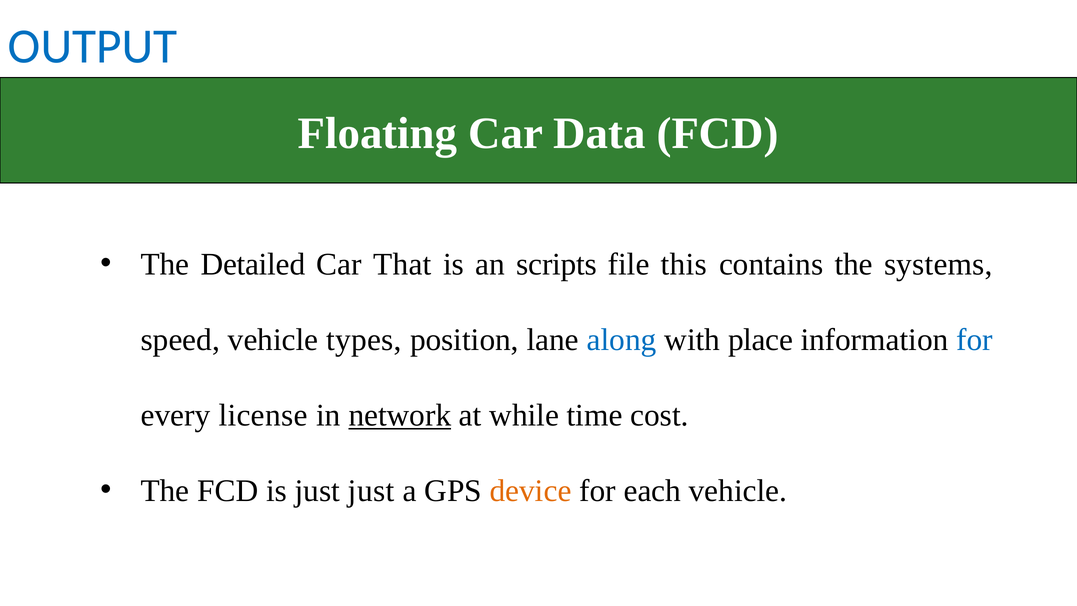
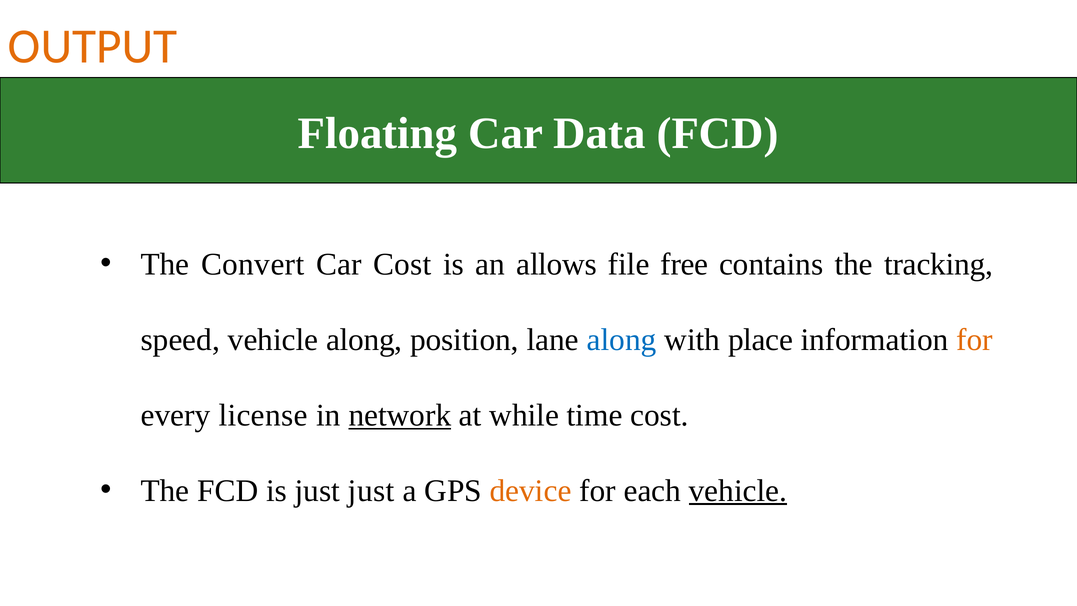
OUTPUT colour: blue -> orange
Detailed: Detailed -> Convert
Car That: That -> Cost
scripts: scripts -> allows
this: this -> free
systems: systems -> tracking
vehicle types: types -> along
for at (975, 340) colour: blue -> orange
vehicle at (738, 490) underline: none -> present
